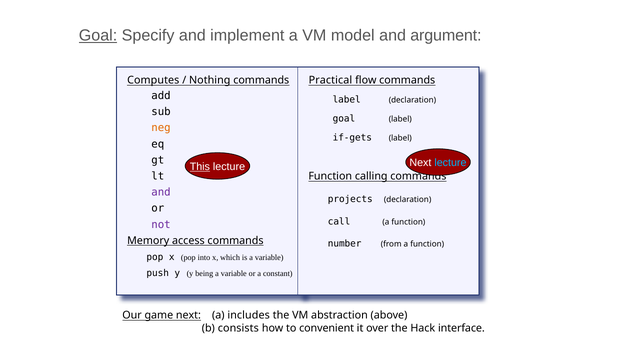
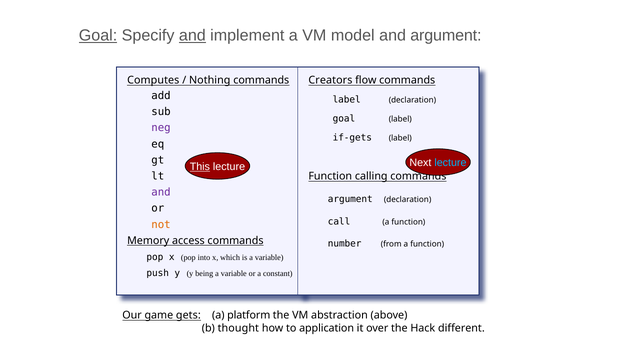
and at (192, 36) underline: none -> present
Practical: Practical -> Creators
neg colour: orange -> purple
projects at (350, 199): projects -> argument
not colour: purple -> orange
game next: next -> gets
includes: includes -> platform
consists: consists -> thought
convenient: convenient -> application
interface: interface -> different
